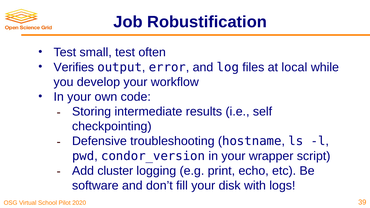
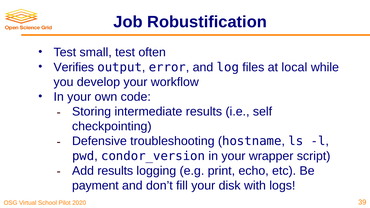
Add cluster: cluster -> results
software: software -> payment
